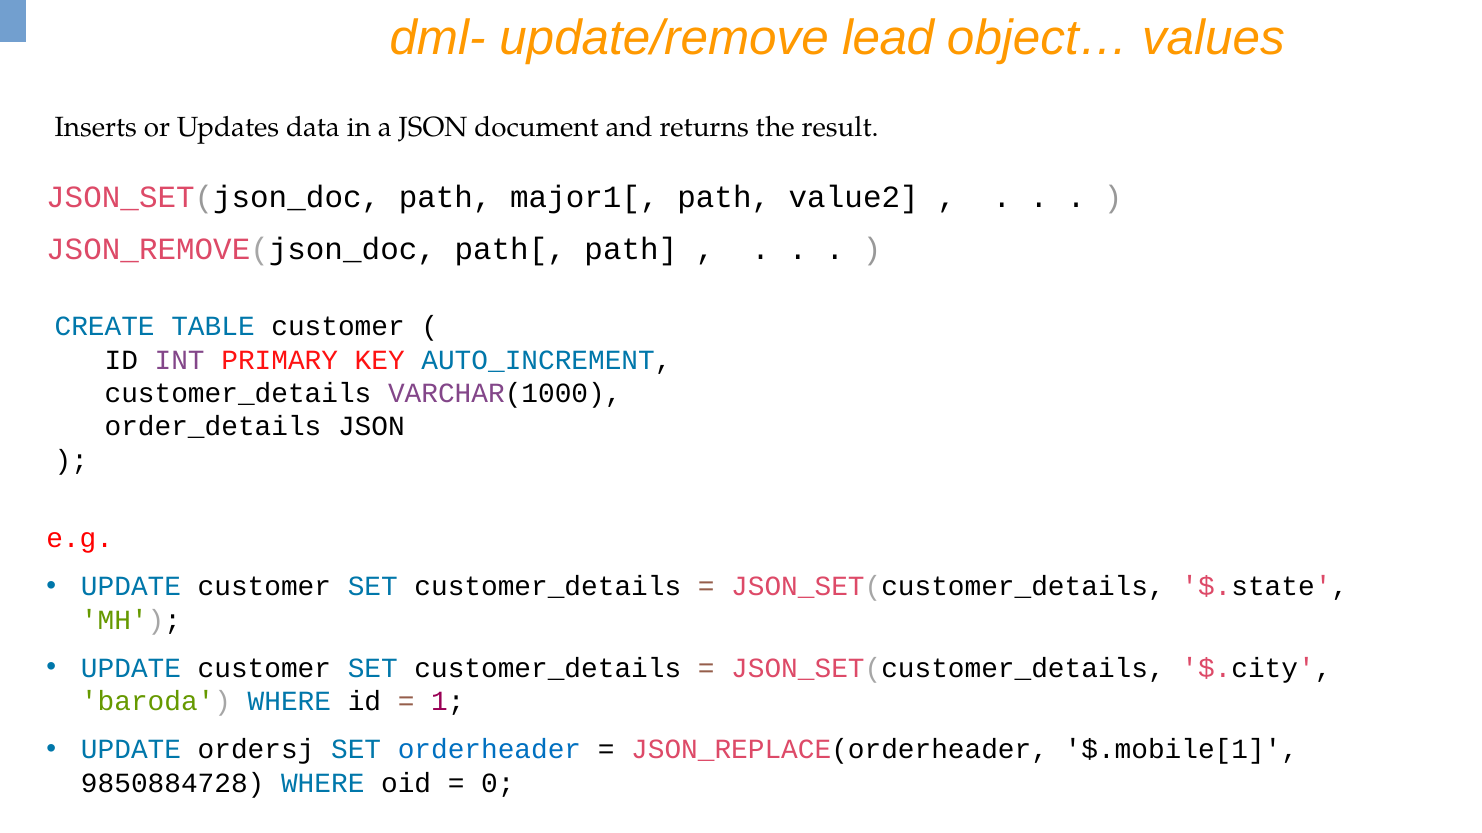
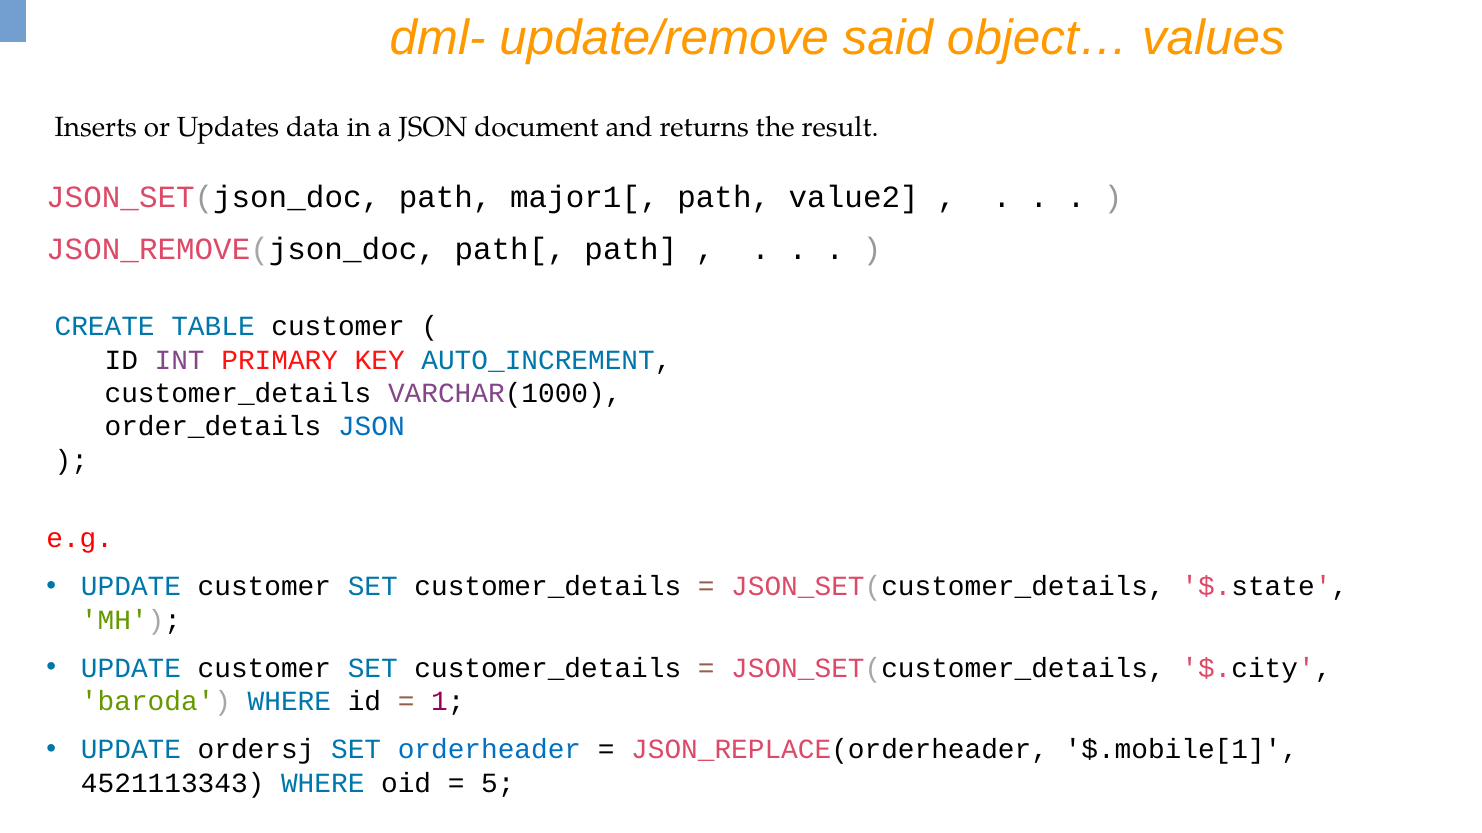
lead: lead -> said
JSON at (371, 427) colour: black -> blue
9850884728: 9850884728 -> 4521113343
0: 0 -> 5
